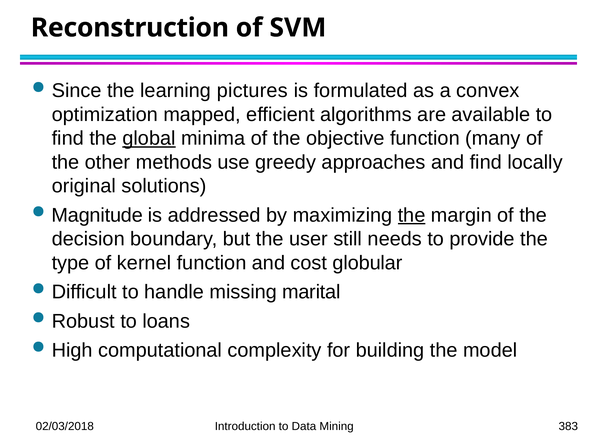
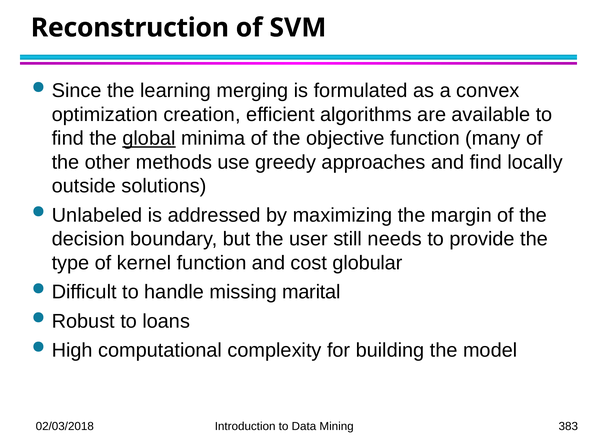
pictures: pictures -> merging
mapped: mapped -> creation
original: original -> outside
Magnitude: Magnitude -> Unlabeled
the at (412, 216) underline: present -> none
